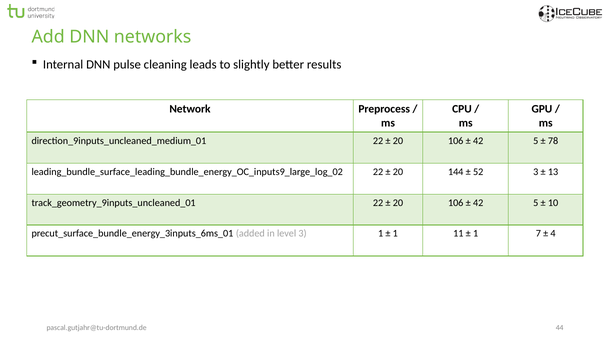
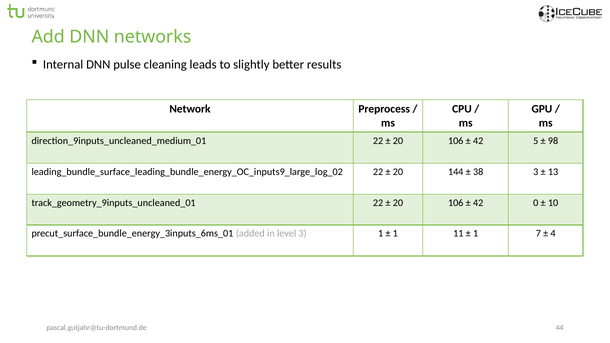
78: 78 -> 98
52: 52 -> 38
5 at (536, 203): 5 -> 0
